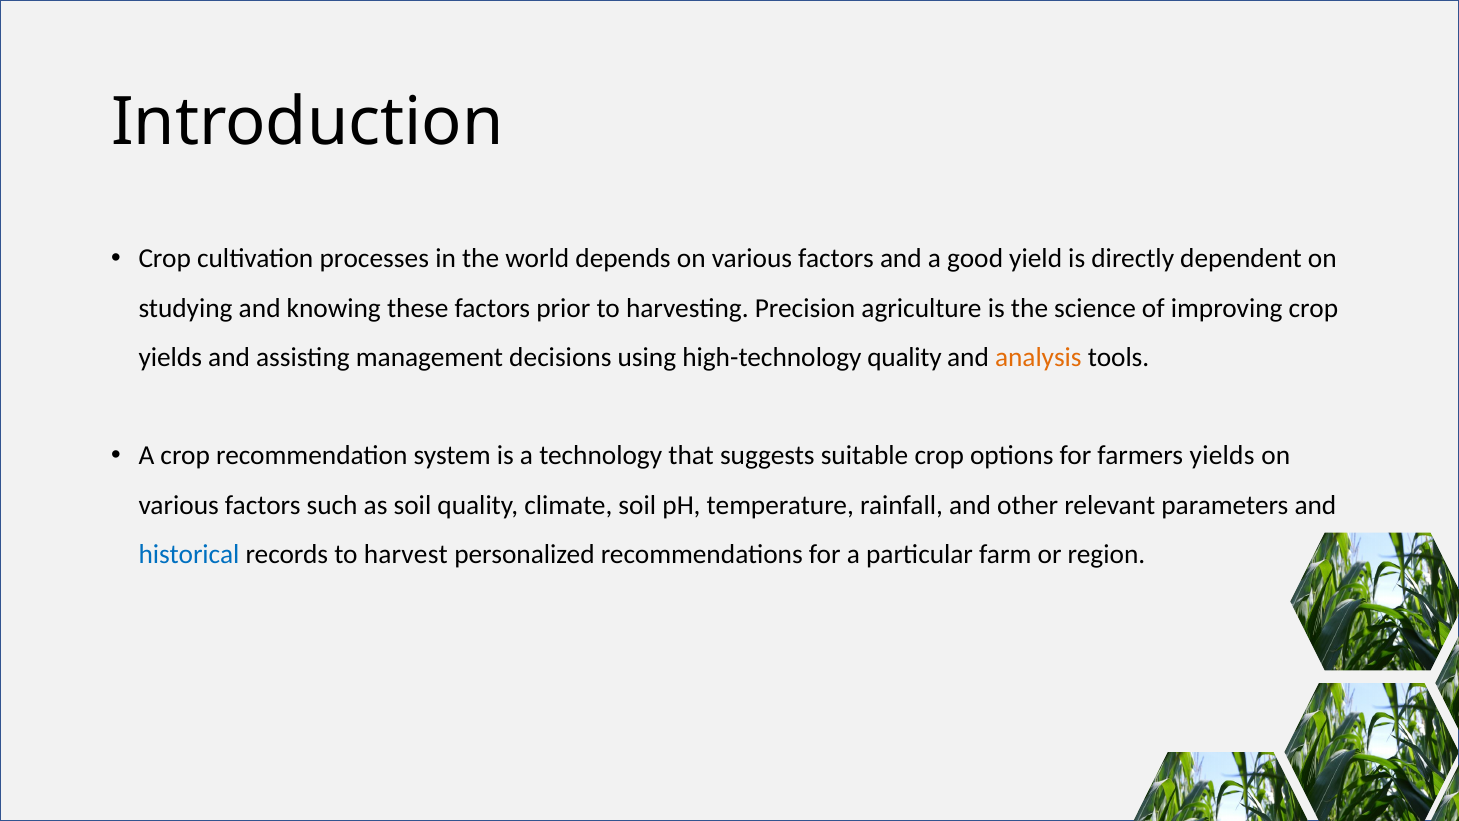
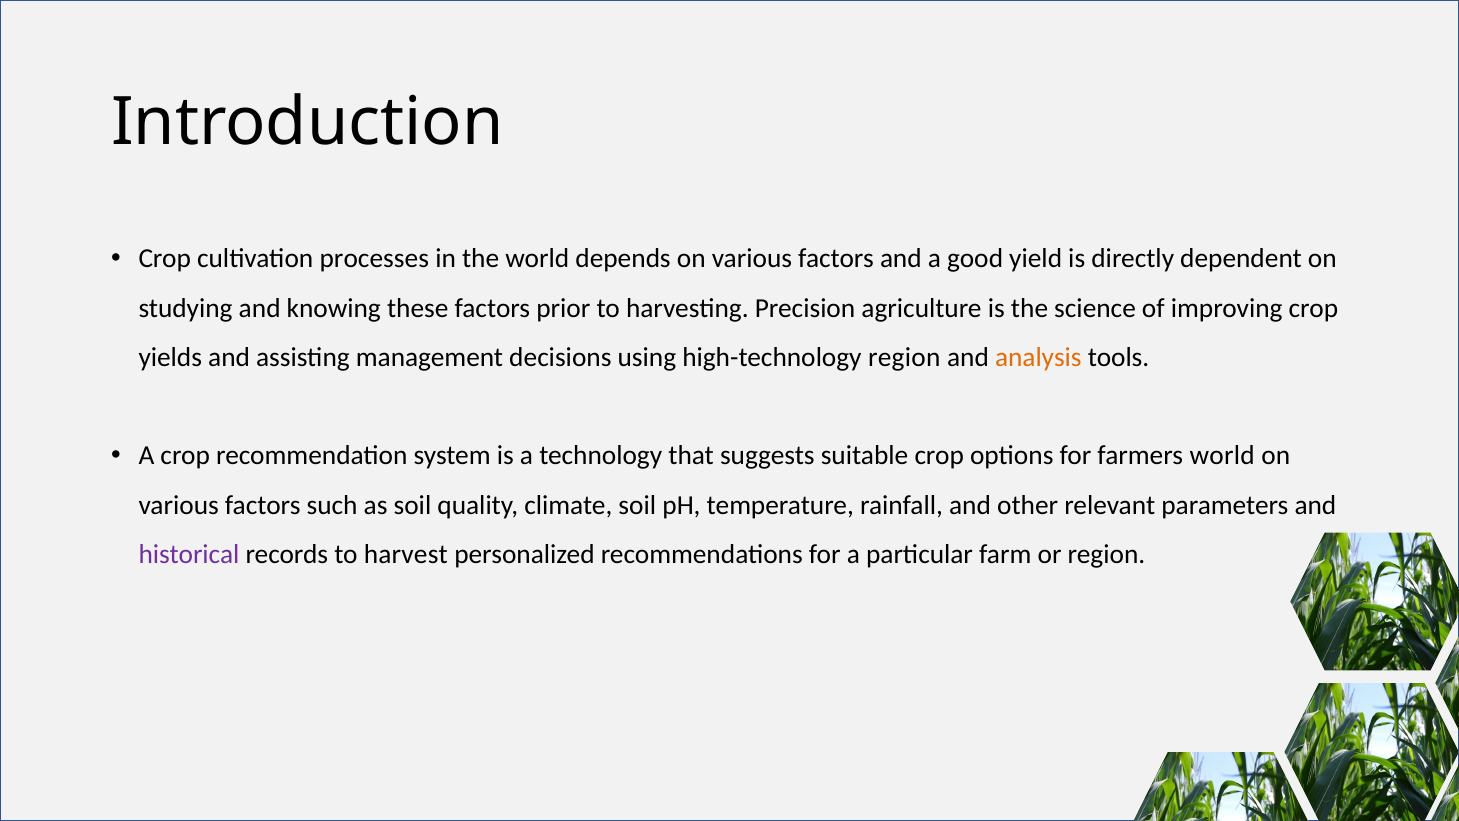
high-technology quality: quality -> region
farmers yields: yields -> world
historical colour: blue -> purple
